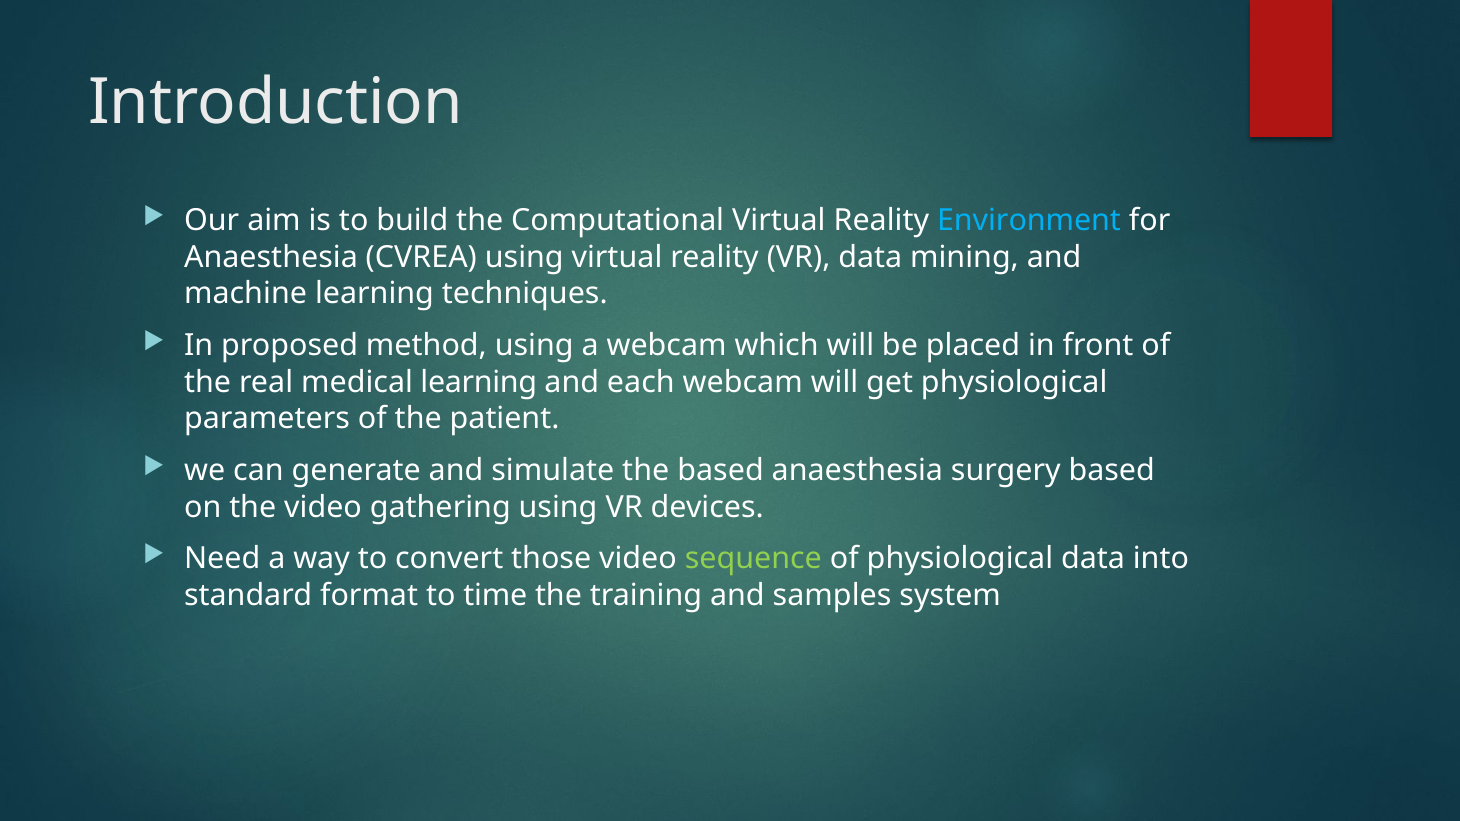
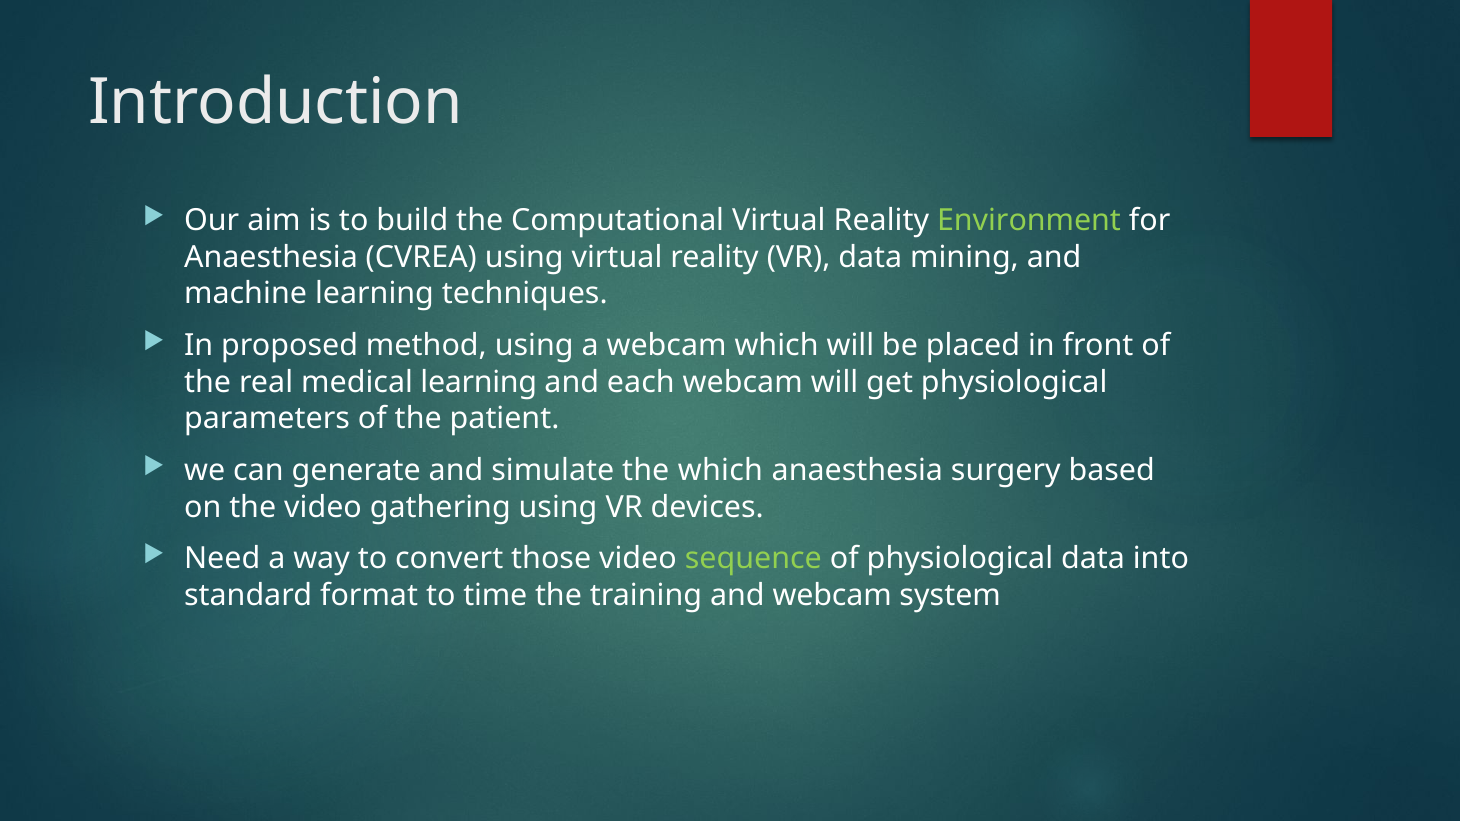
Environment colour: light blue -> light green
the based: based -> which
and samples: samples -> webcam
